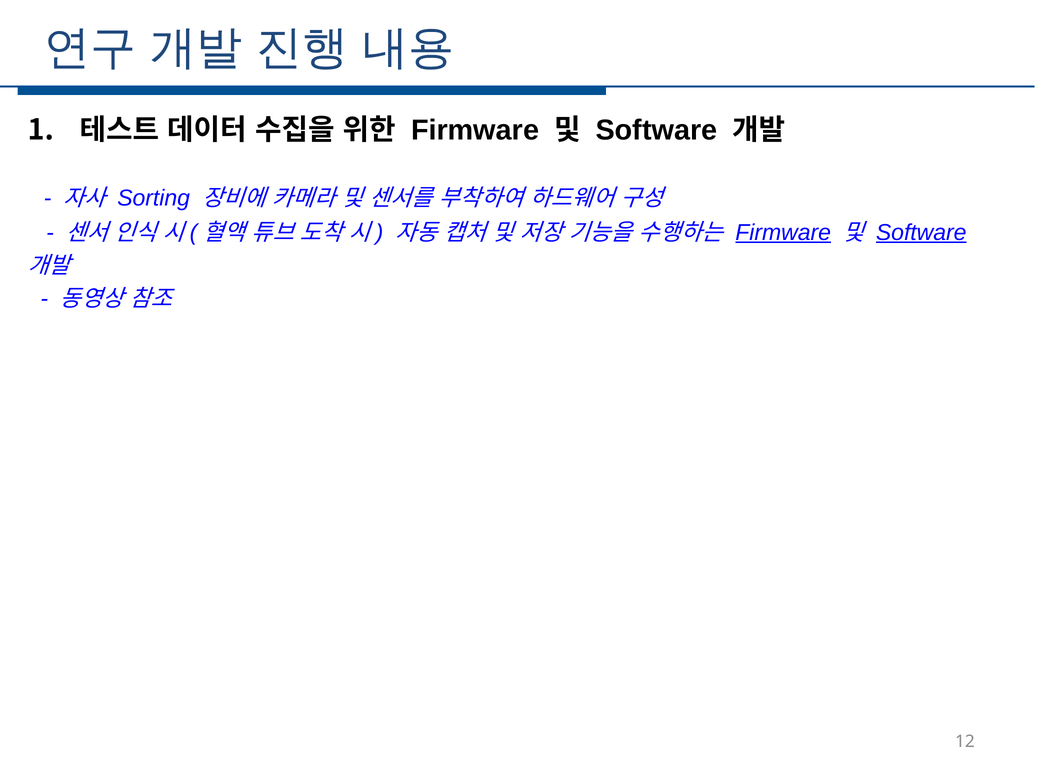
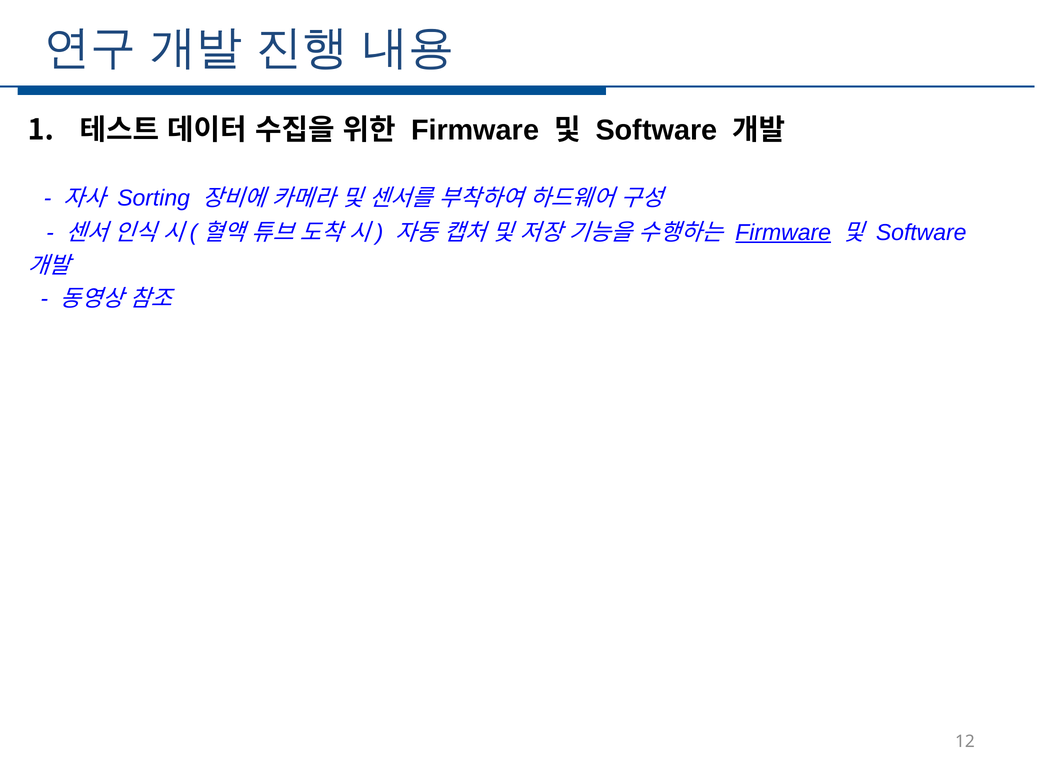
Software at (921, 232) underline: present -> none
